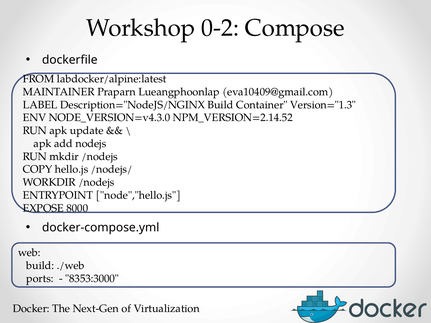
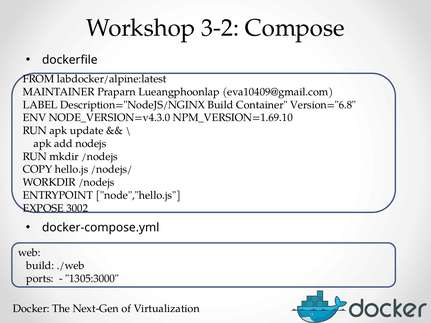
0-2: 0-2 -> 3-2
Version="1.3: Version="1.3 -> Version="6.8
NPM_VERSION=2.14.52: NPM_VERSION=2.14.52 -> NPM_VERSION=1.69.10
8000: 8000 -> 3002
8353:3000: 8353:3000 -> 1305:3000
